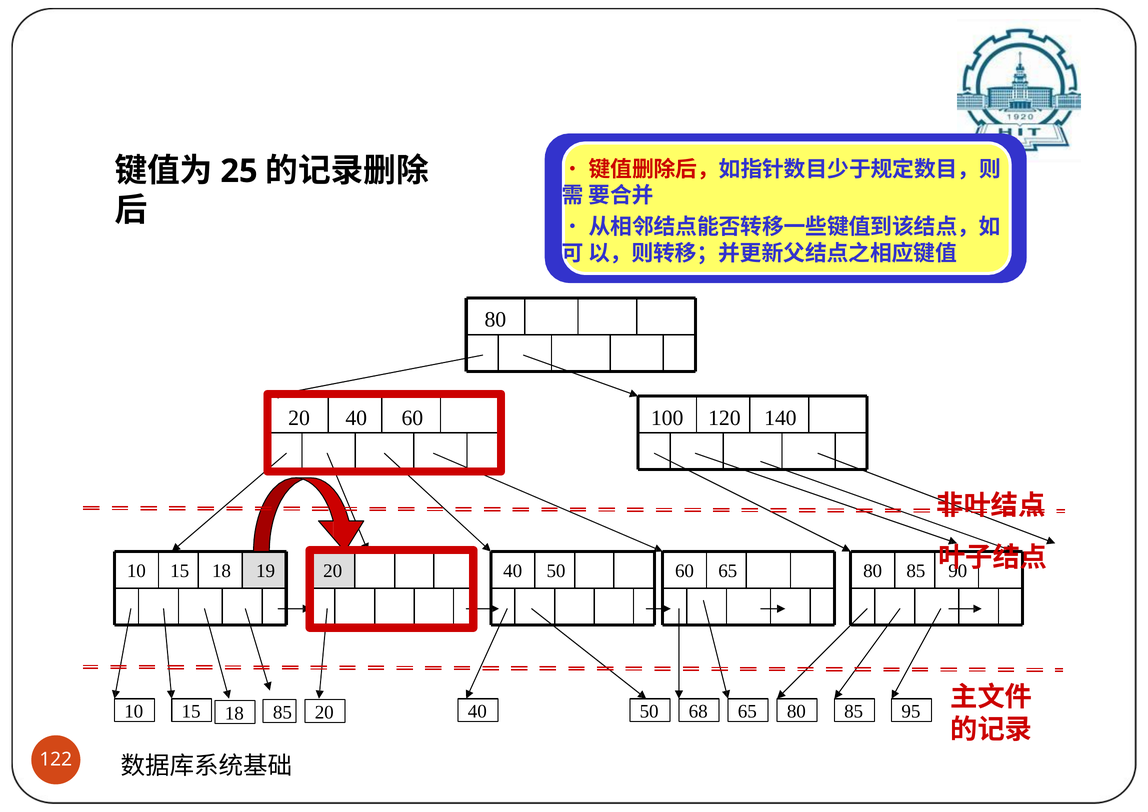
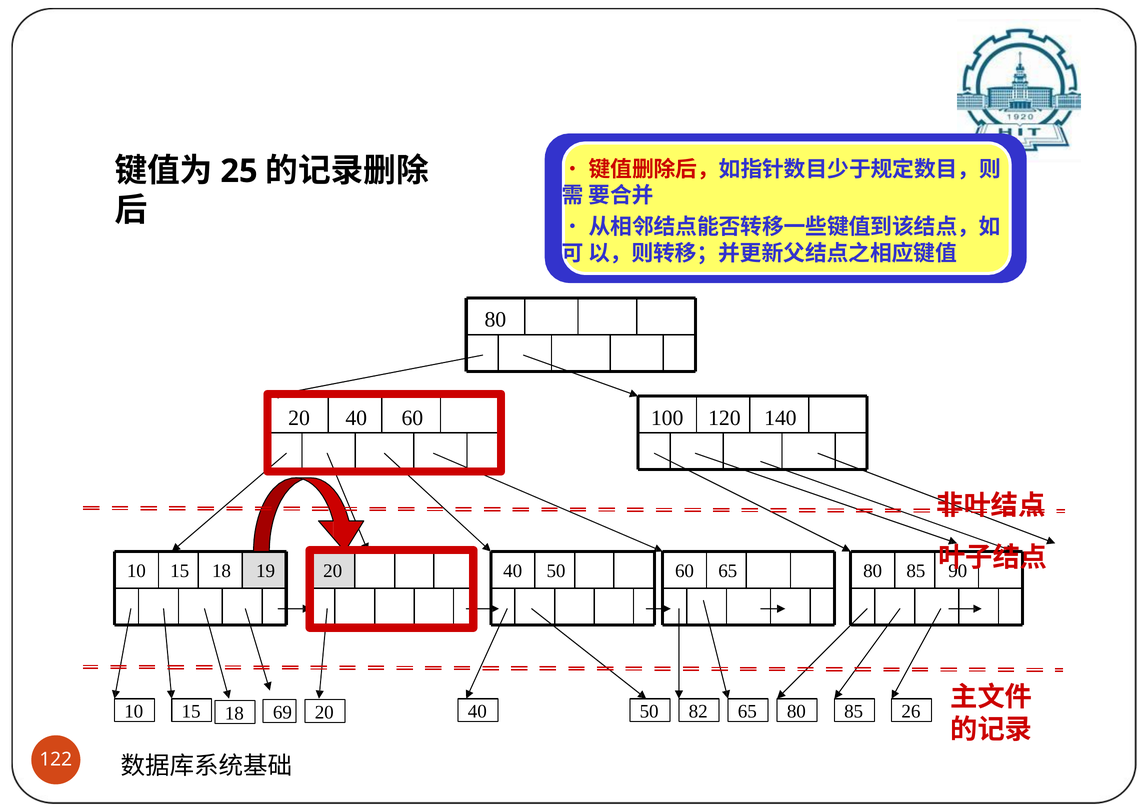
68: 68 -> 82
95: 95 -> 26
18 85: 85 -> 69
